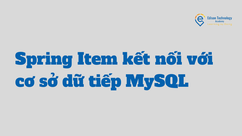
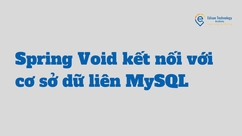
Item: Item -> Void
tiếp: tiếp -> liên
